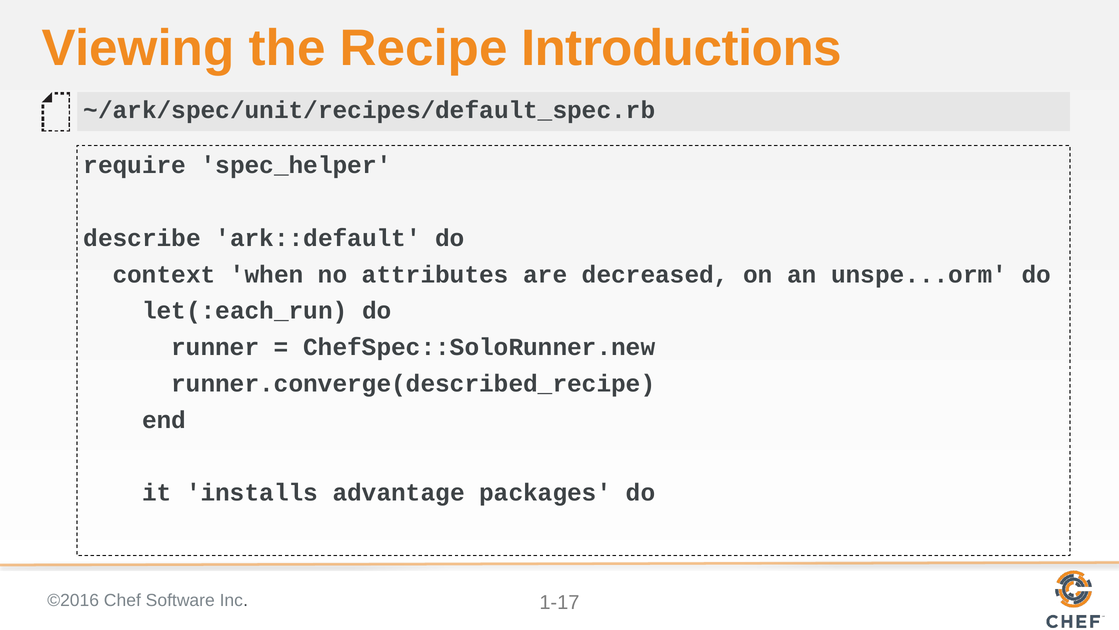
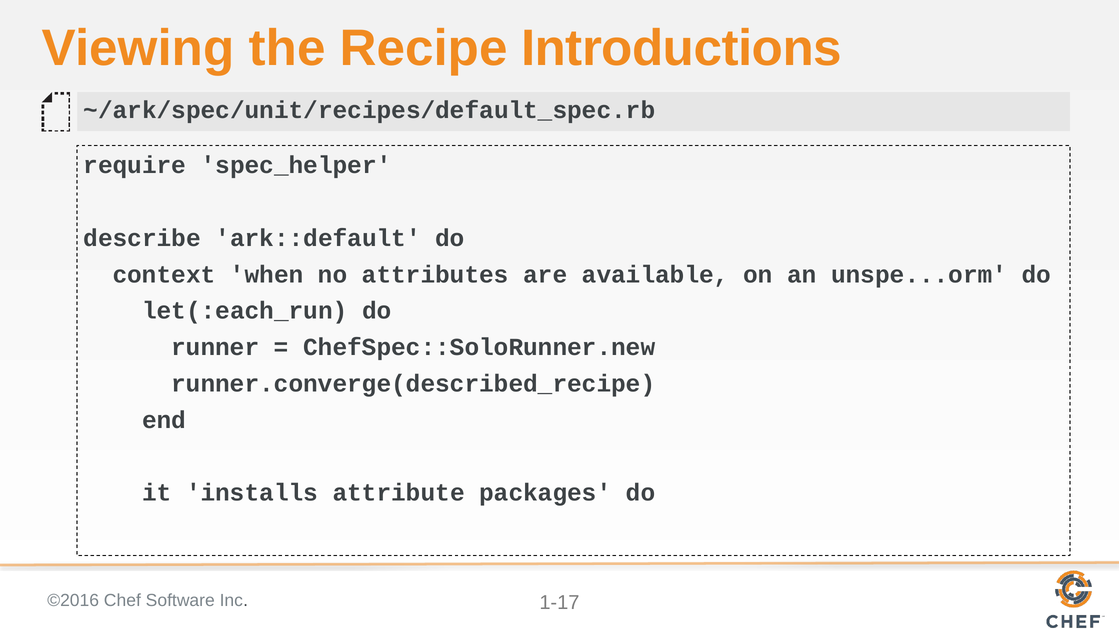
decreased: decreased -> available
advantage: advantage -> attribute
